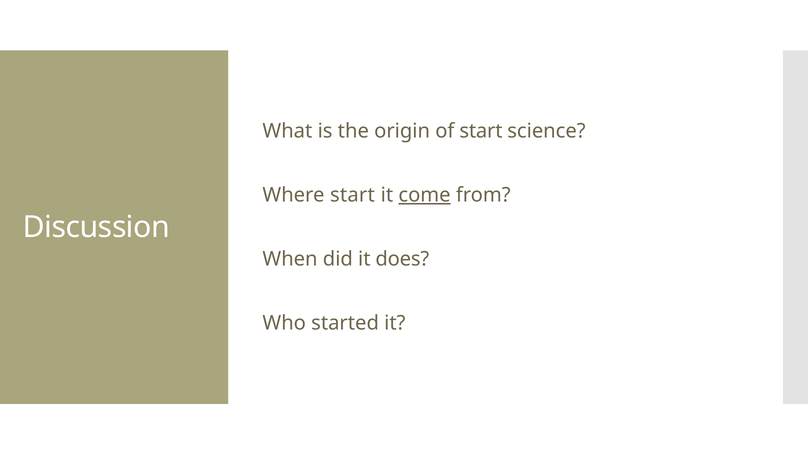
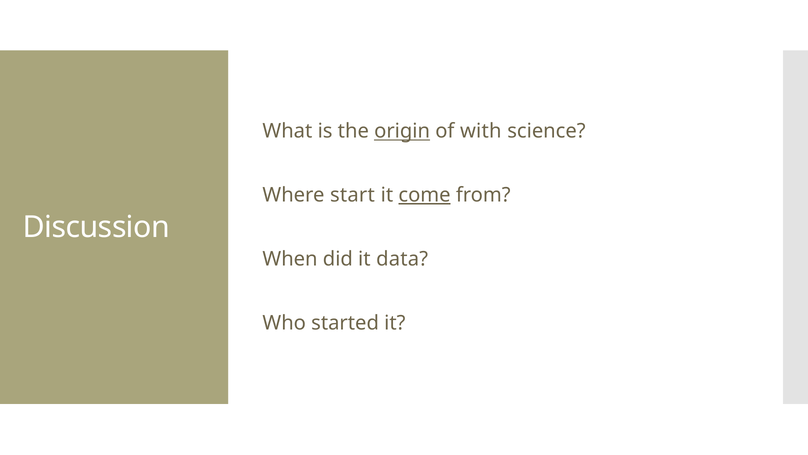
origin underline: none -> present
of start: start -> with
does: does -> data
